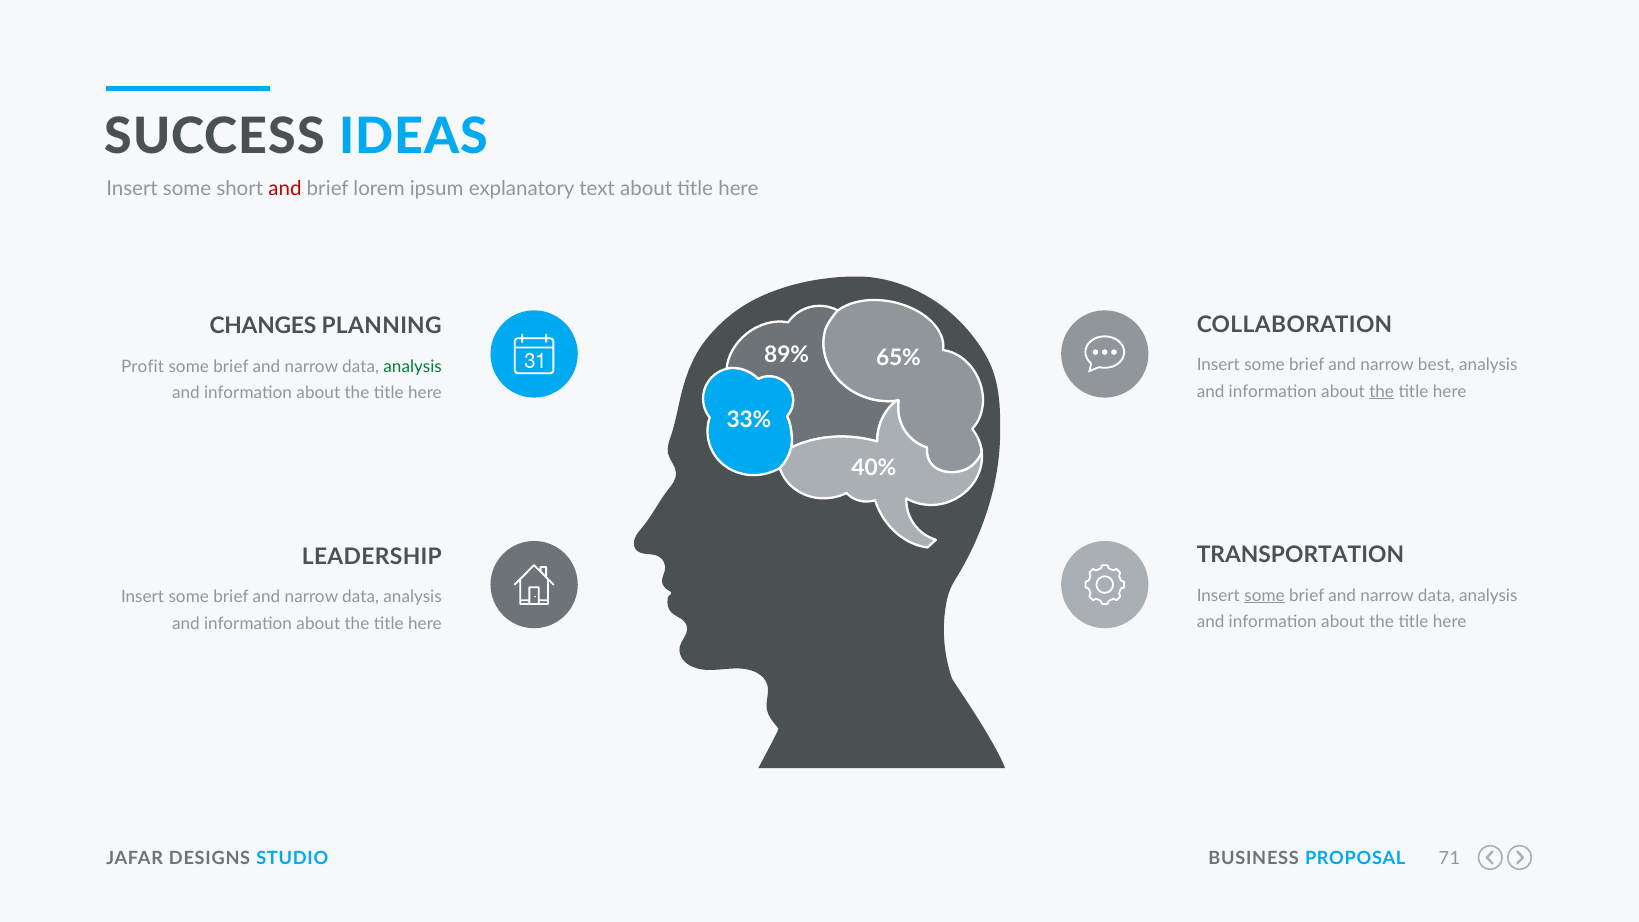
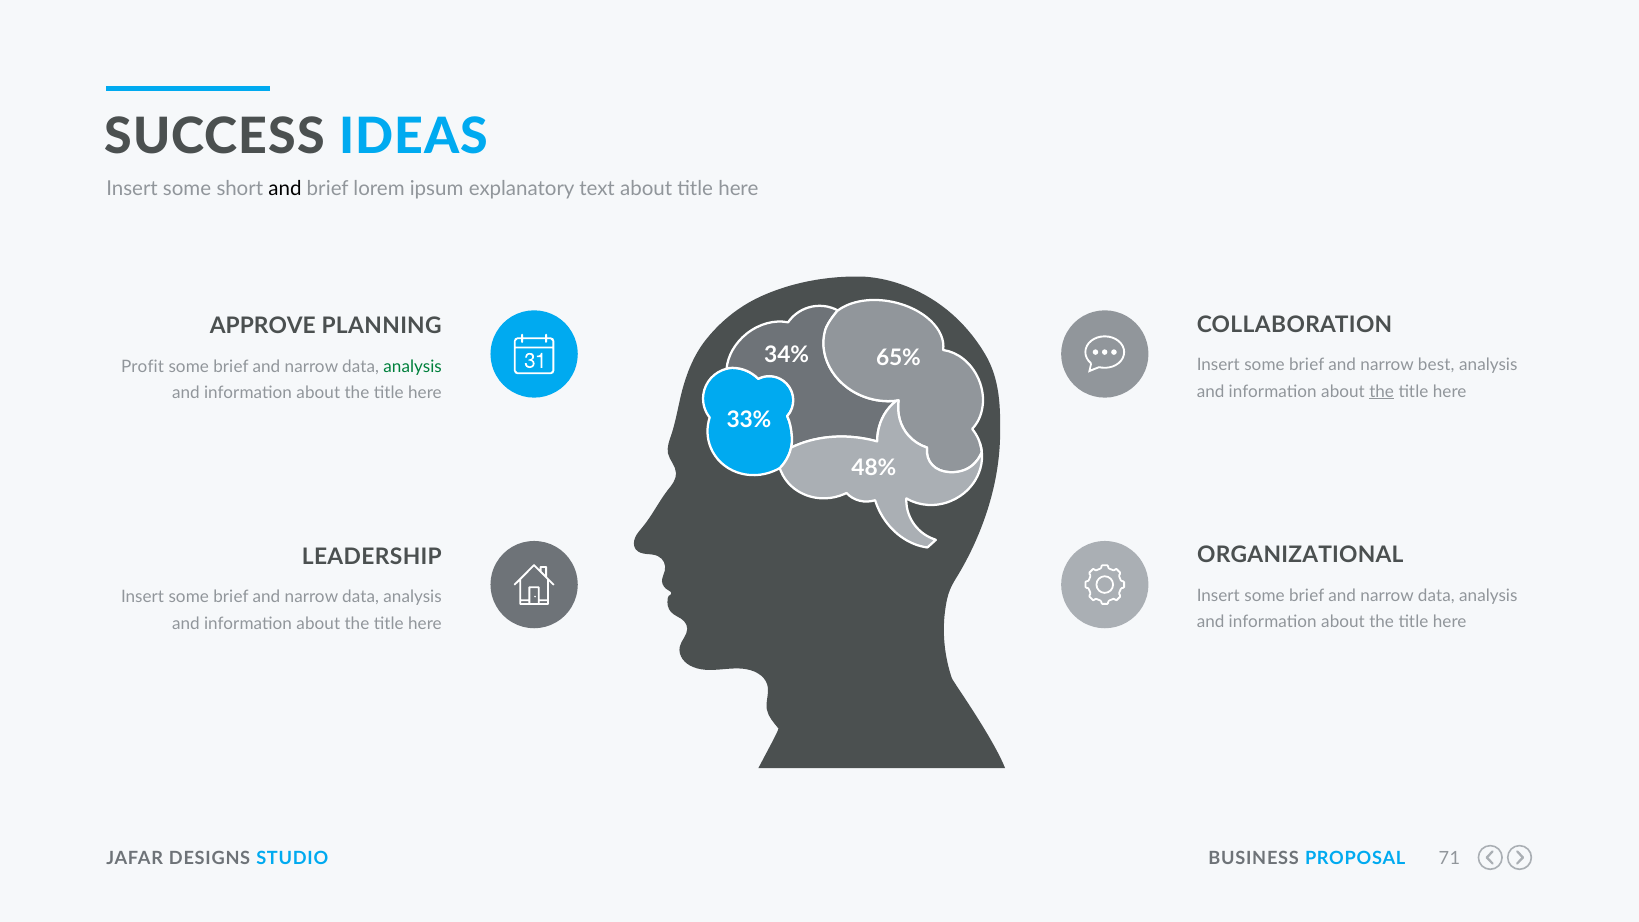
and at (285, 188) colour: red -> black
CHANGES: CHANGES -> APPROVE
89%: 89% -> 34%
40%: 40% -> 48%
TRANSPORTATION: TRANSPORTATION -> ORGANIZATIONAL
some at (1265, 595) underline: present -> none
